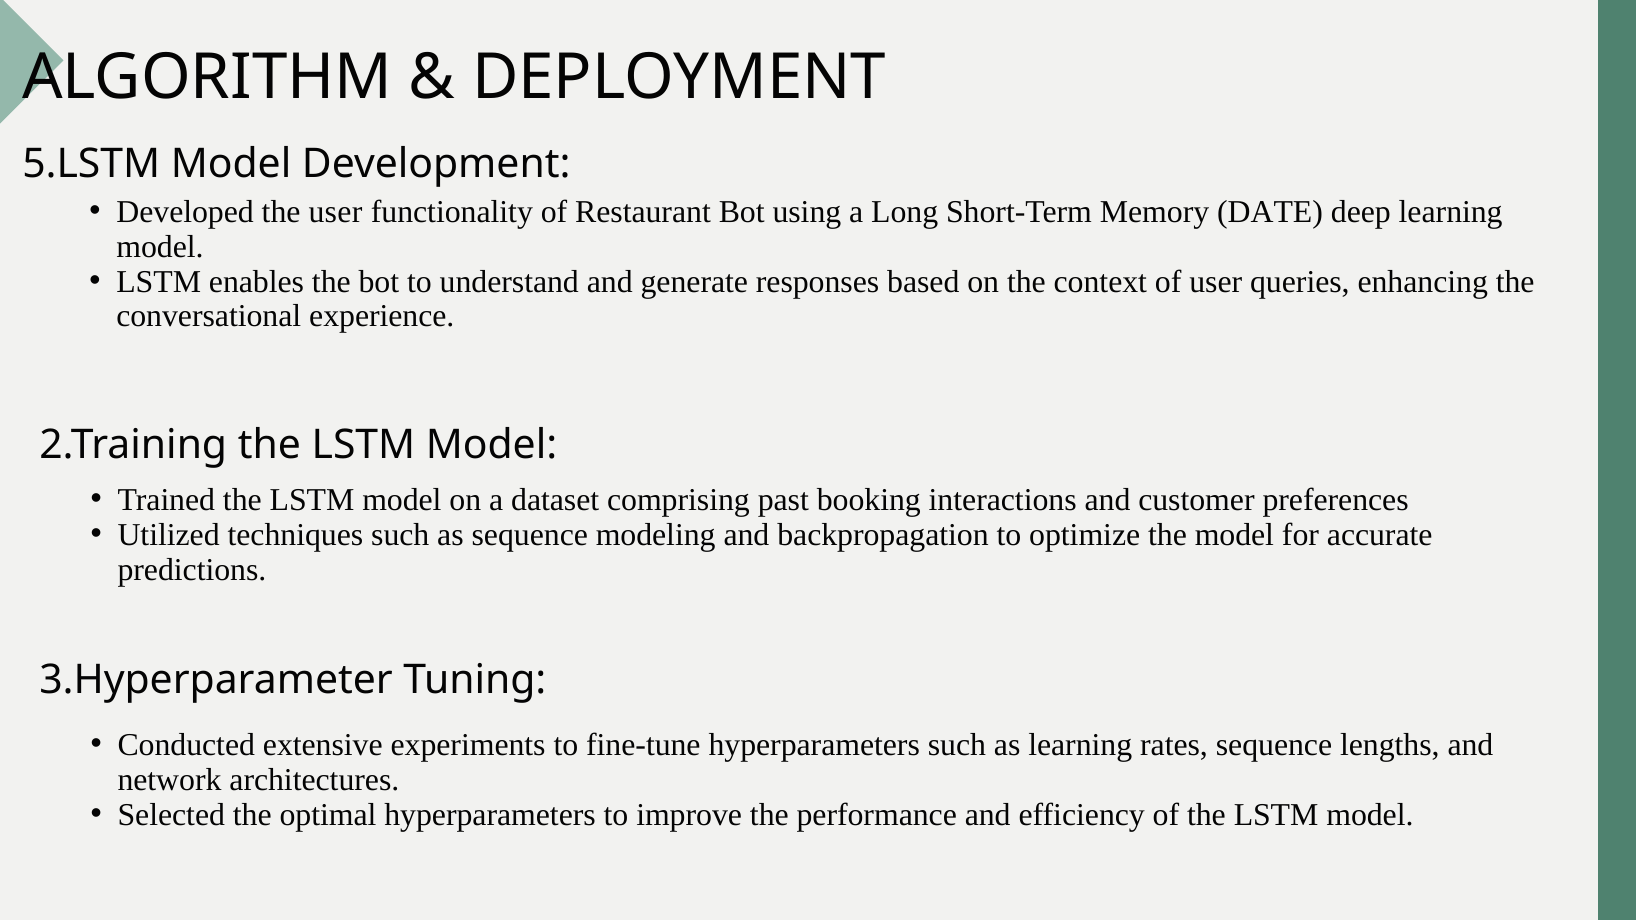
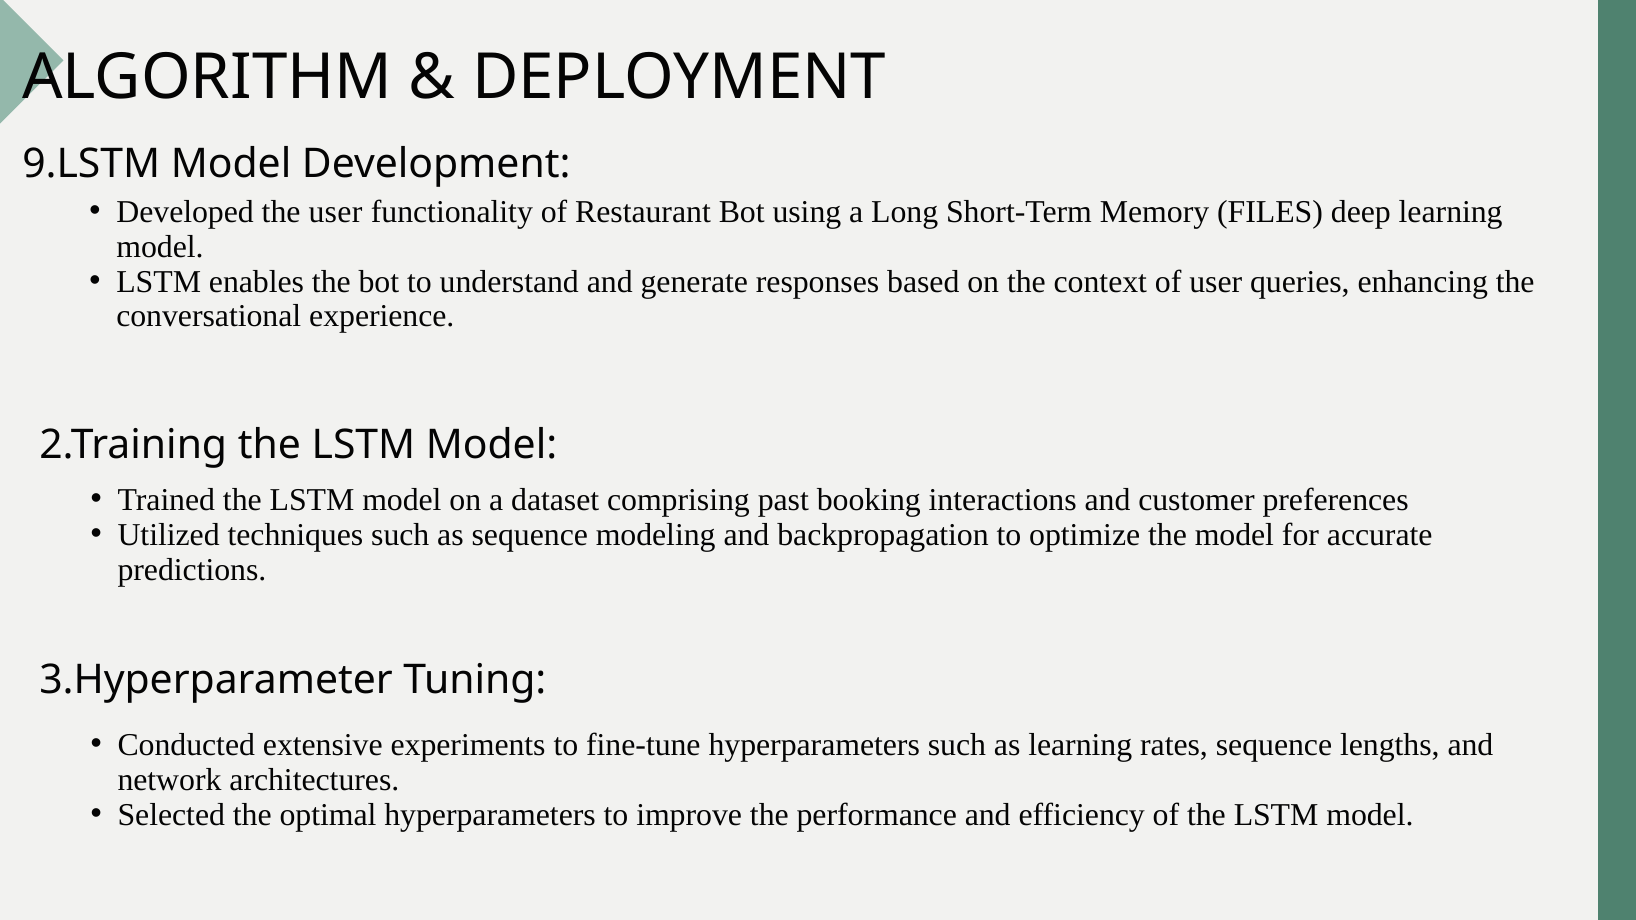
5.LSTM: 5.LSTM -> 9.LSTM
DATE: DATE -> FILES
